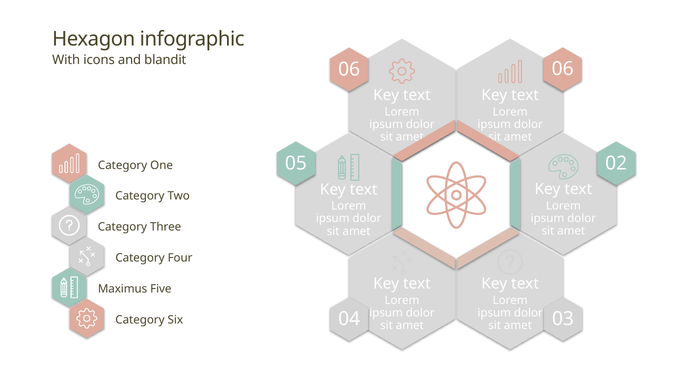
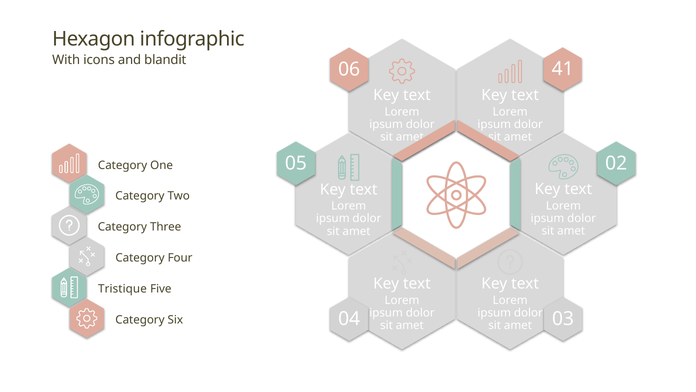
06 06: 06 -> 41
Maximus: Maximus -> Tristique
